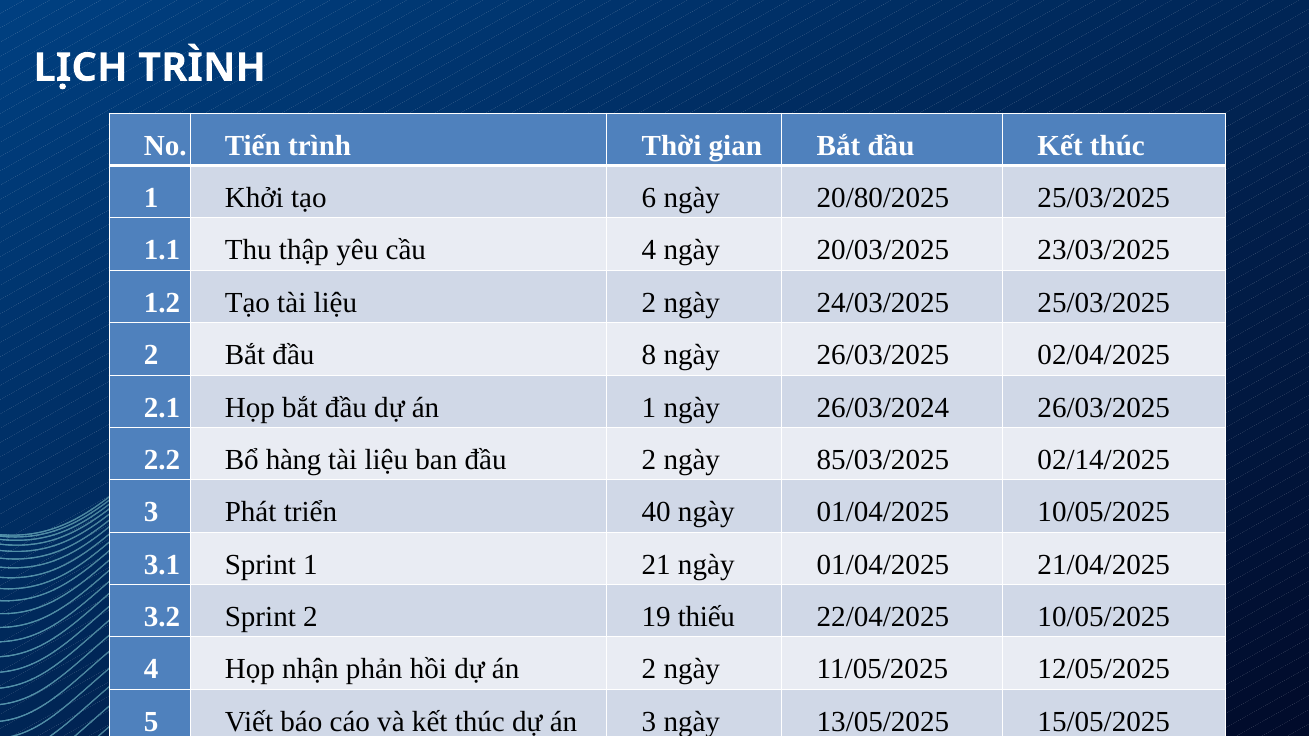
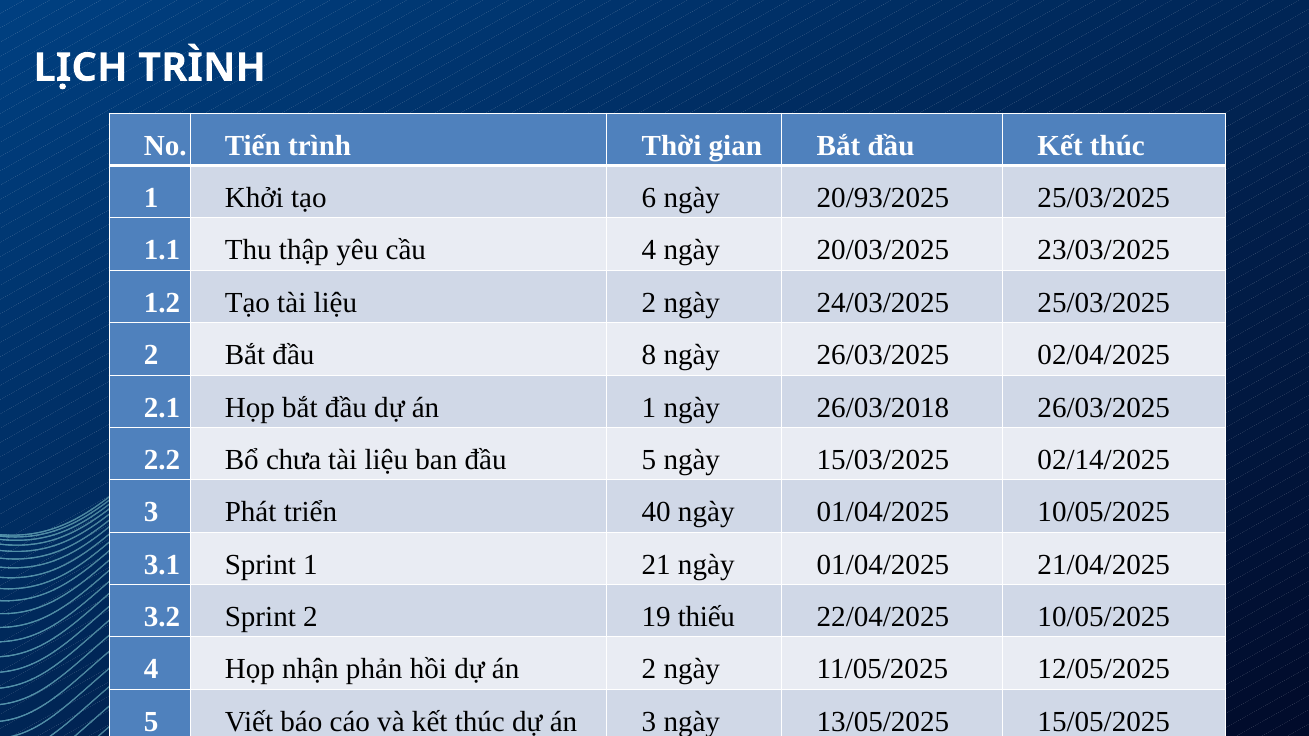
20/80/2025: 20/80/2025 -> 20/93/2025
26/03/2024: 26/03/2024 -> 26/03/2018
hàng: hàng -> chưa
đầu 2: 2 -> 5
85/03/2025: 85/03/2025 -> 15/03/2025
